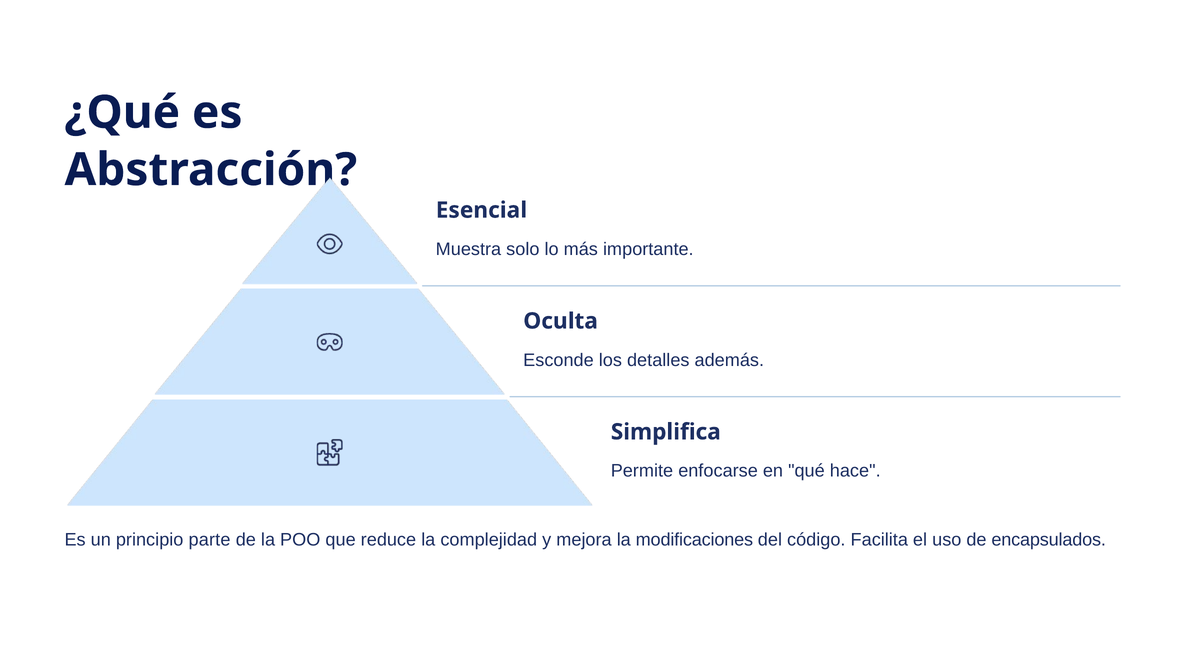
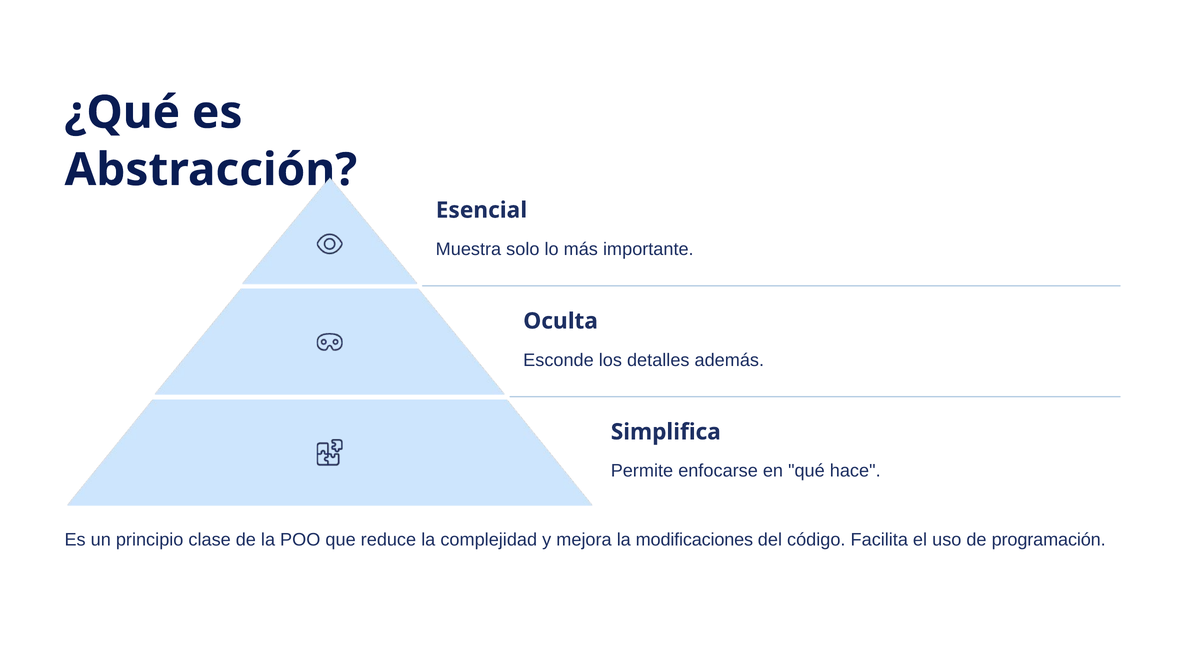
parte: parte -> clase
encapsulados: encapsulados -> programación
